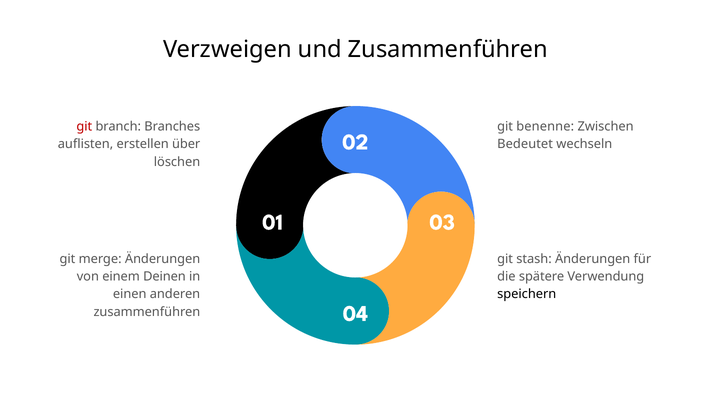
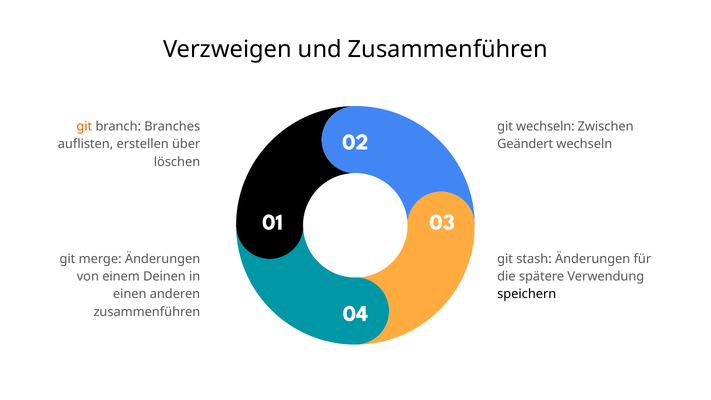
git at (84, 126) colour: red -> orange
git benenne: benenne -> wechseln
Bedeutet: Bedeutet -> Geändert
